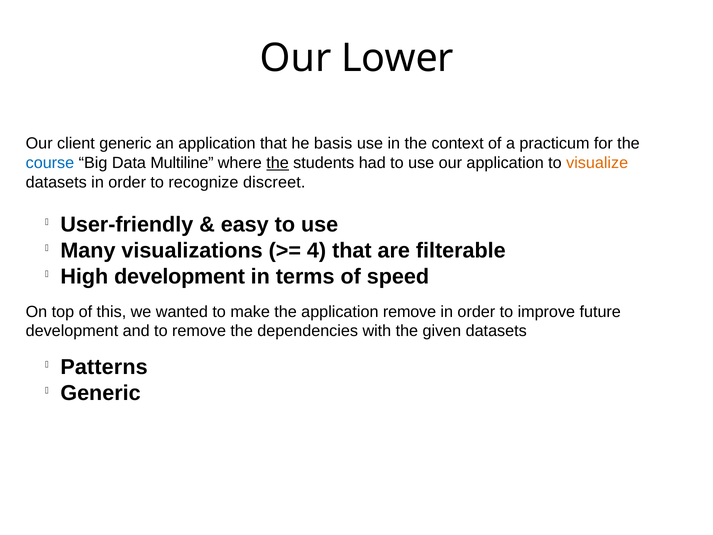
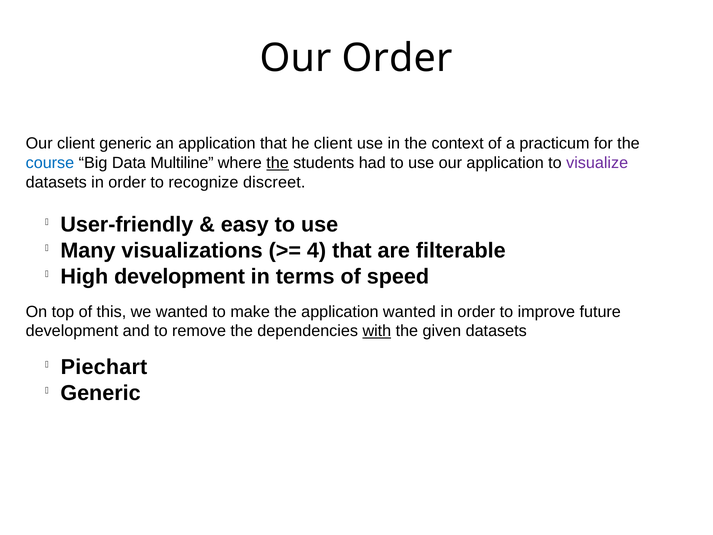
Our Lower: Lower -> Order
he basis: basis -> client
visualize colour: orange -> purple
application remove: remove -> wanted
with underline: none -> present
Patterns: Patterns -> Piechart
